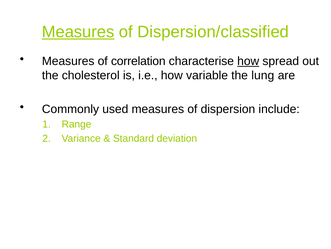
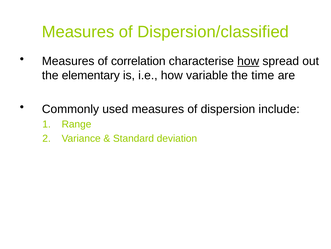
Measures at (78, 32) underline: present -> none
cholesterol: cholesterol -> elementary
lung: lung -> time
